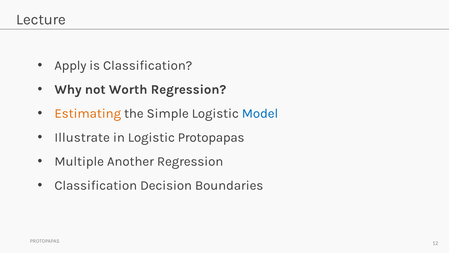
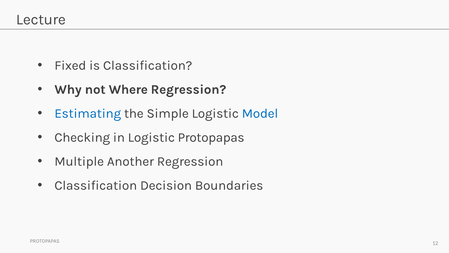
Apply: Apply -> Fixed
Worth: Worth -> Where
Estimating colour: orange -> blue
Illustrate: Illustrate -> Checking
